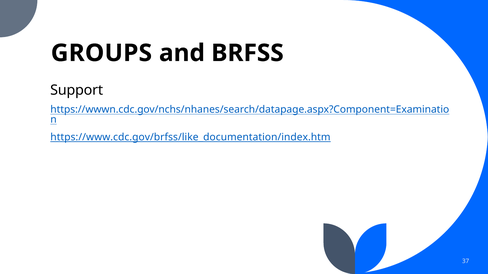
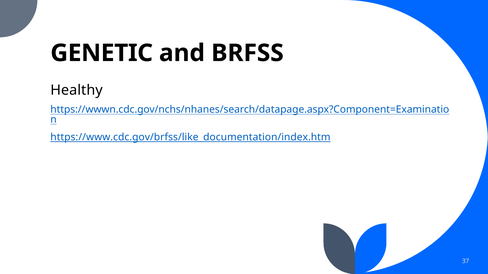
GROUPS: GROUPS -> GENETIC
Support: Support -> Healthy
